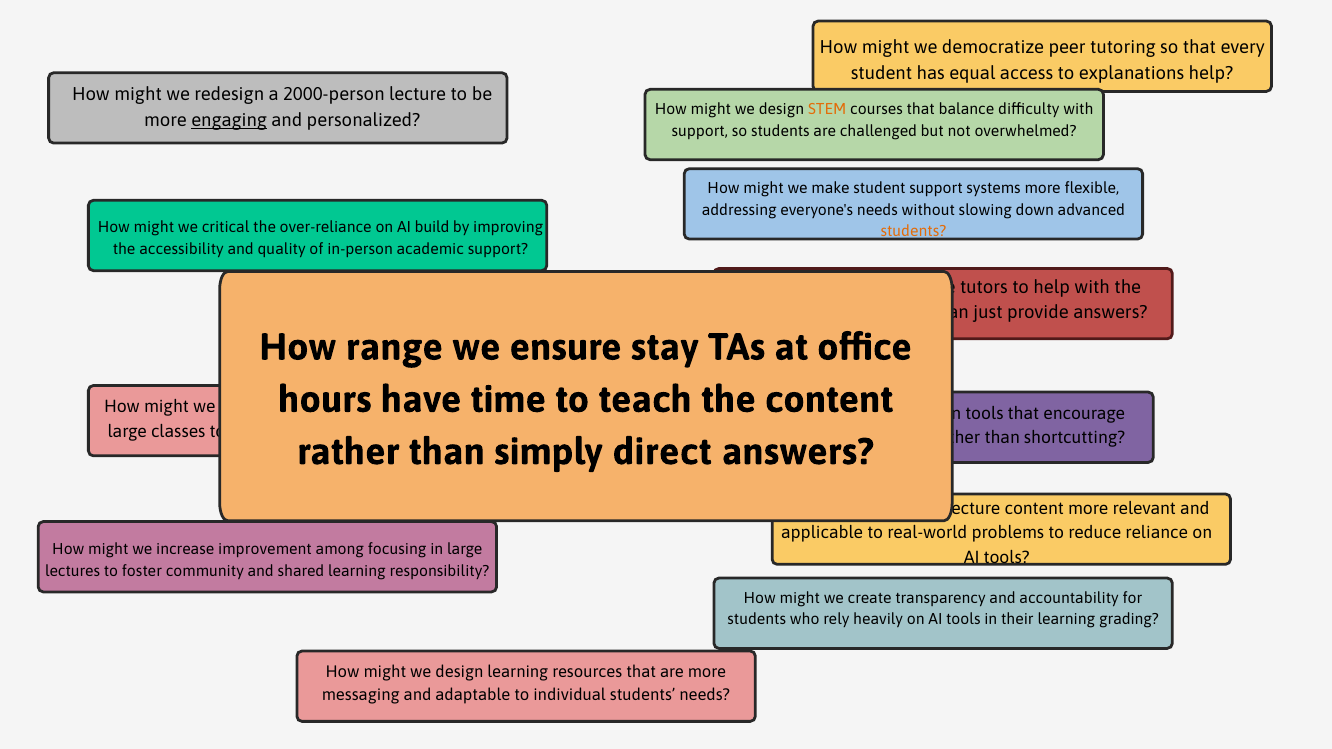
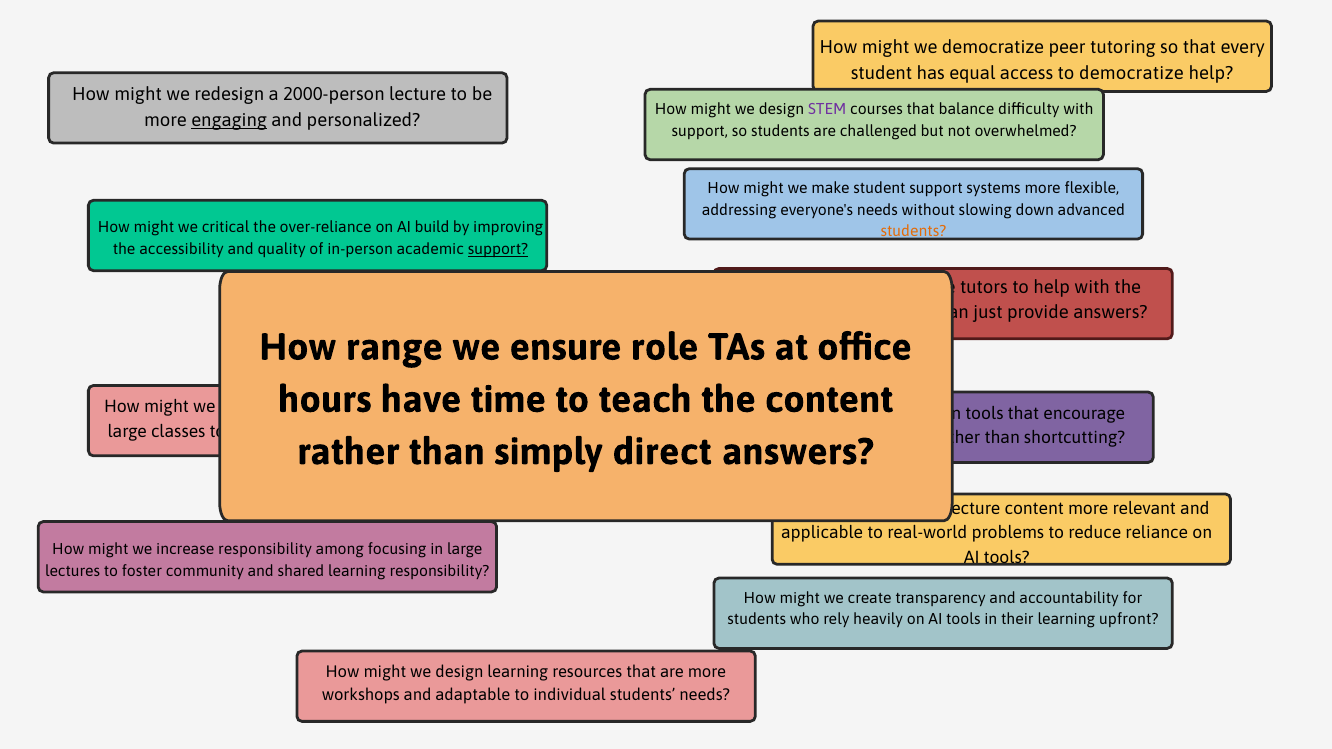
to explanations: explanations -> democratize
STEM colour: orange -> purple
support at (498, 250) underline: none -> present
stay: stay -> role
increase improvement: improvement -> responsibility
grading: grading -> upfront
messaging: messaging -> workshops
